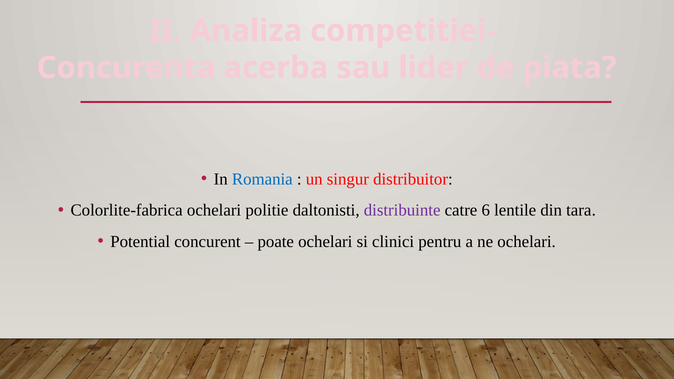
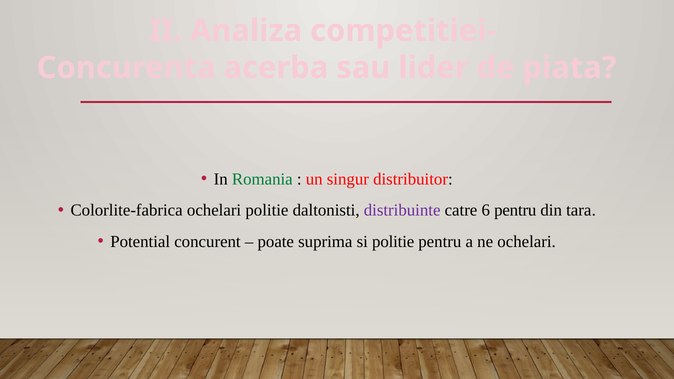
Romania colour: blue -> green
6 lentile: lentile -> pentru
poate ochelari: ochelari -> suprima
si clinici: clinici -> politie
